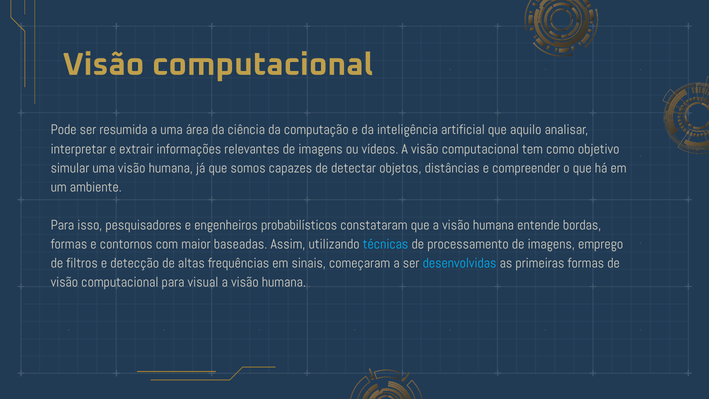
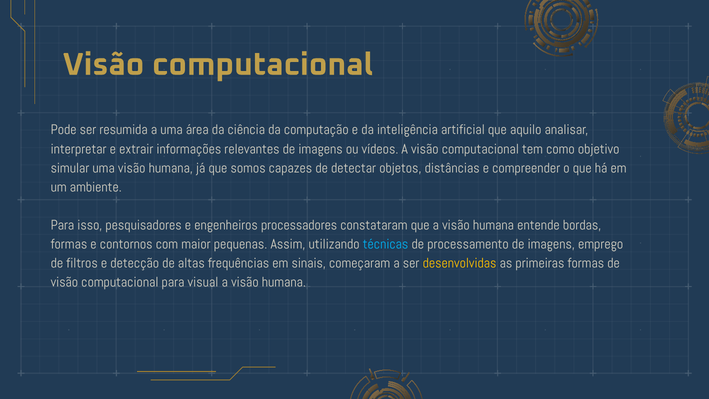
probabilísticos: probabilísticos -> processadores
baseadas: baseadas -> pequenas
desenvolvidas colour: light blue -> yellow
